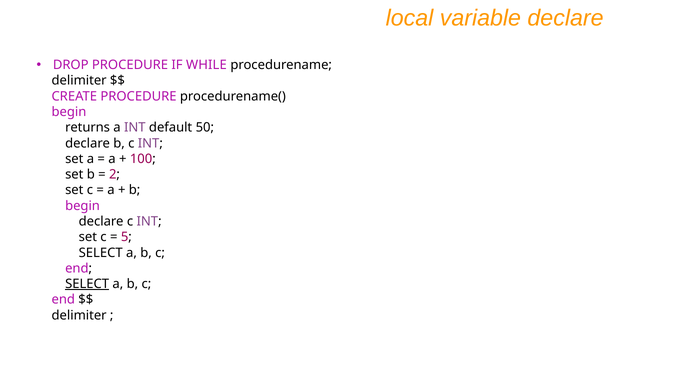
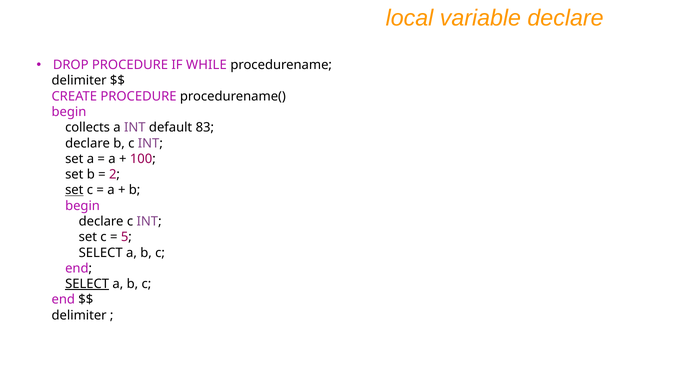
returns: returns -> collects
50: 50 -> 83
set at (74, 190) underline: none -> present
